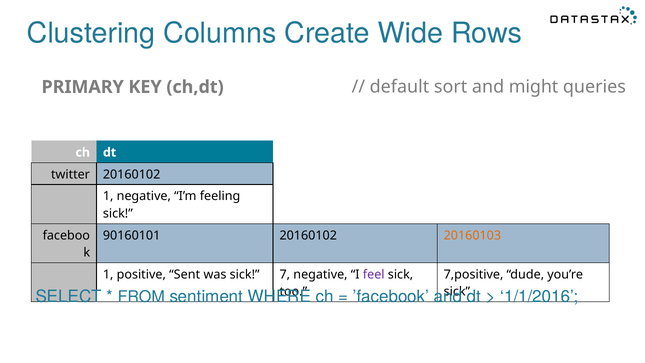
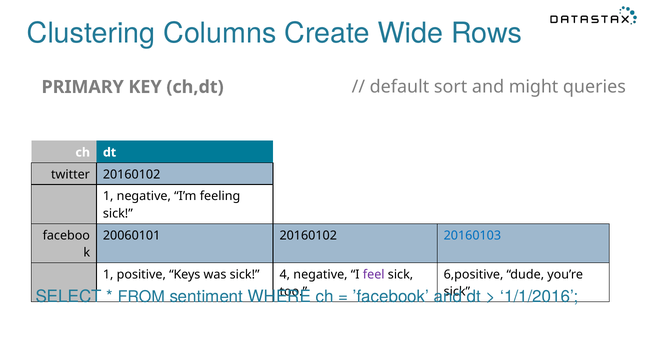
90160101: 90160101 -> 20060101
20160103 colour: orange -> blue
Sent: Sent -> Keys
7: 7 -> 4
7,positive: 7,positive -> 6,positive
